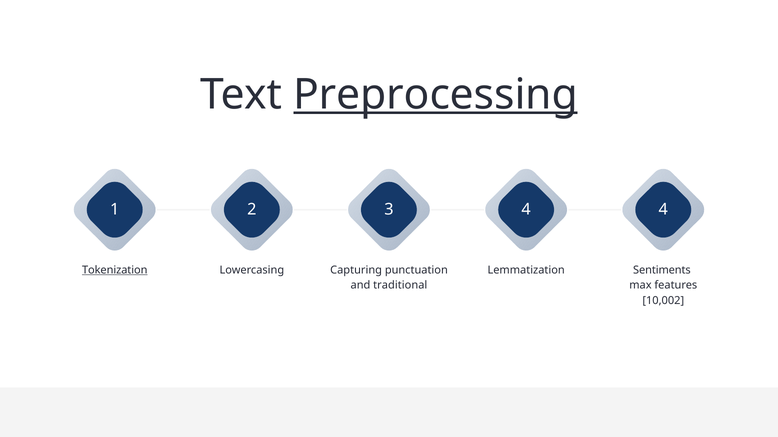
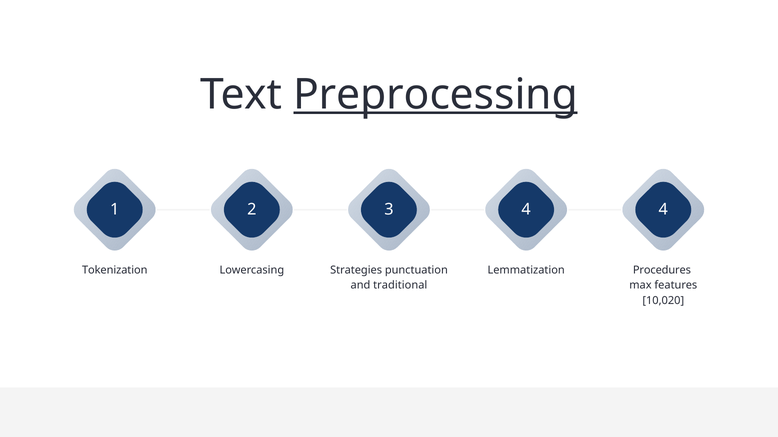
Tokenization underline: present -> none
Capturing: Capturing -> Strategies
Sentiments: Sentiments -> Procedures
10,002: 10,002 -> 10,020
